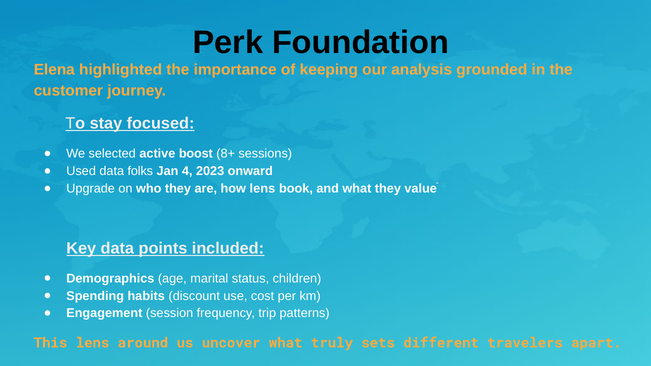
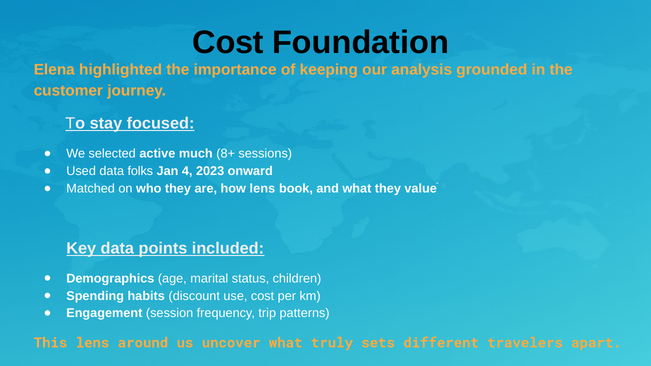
Perk at (228, 42): Perk -> Cost
boost: boost -> much
Upgrade: Upgrade -> Matched
